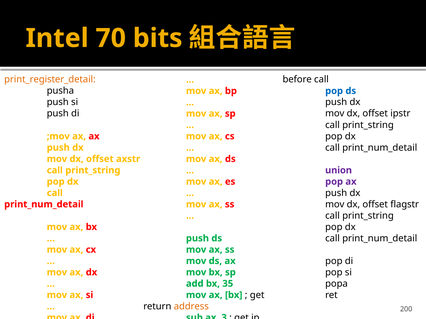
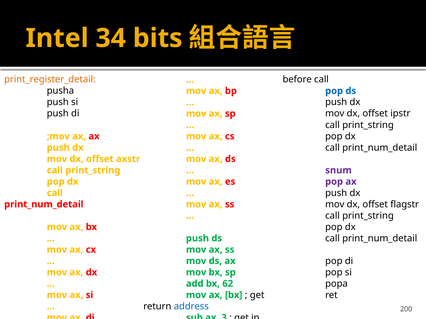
70: 70 -> 34
union: union -> snum
35: 35 -> 62
address colour: orange -> blue
